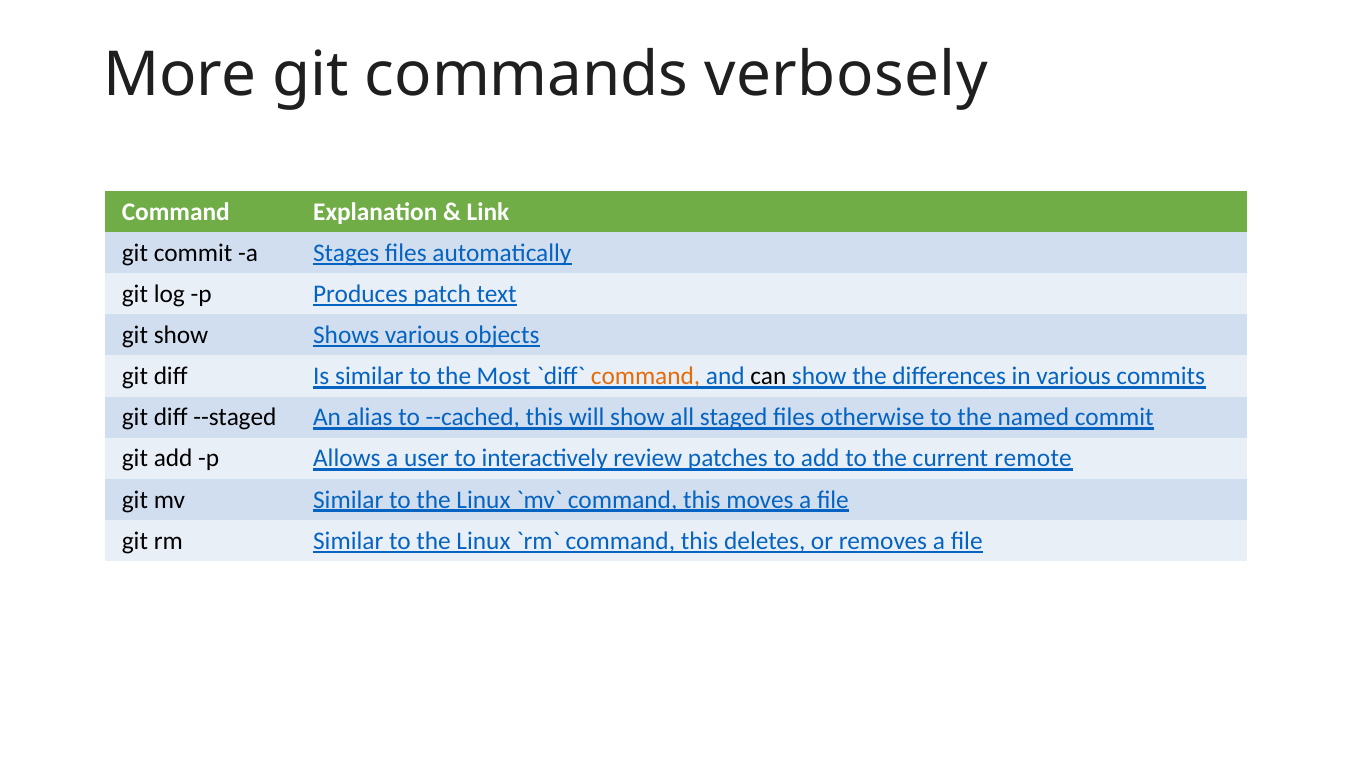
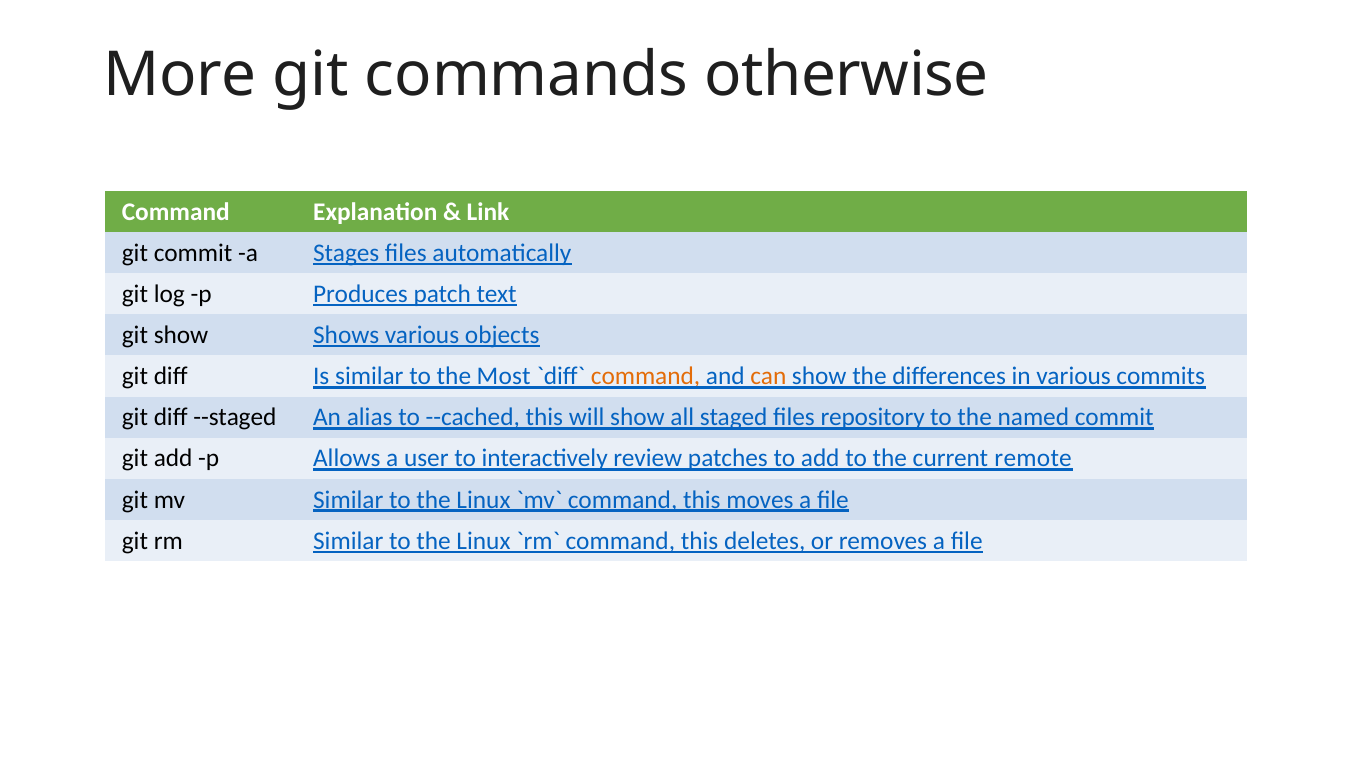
verbosely: verbosely -> otherwise
can colour: black -> orange
otherwise: otherwise -> repository
